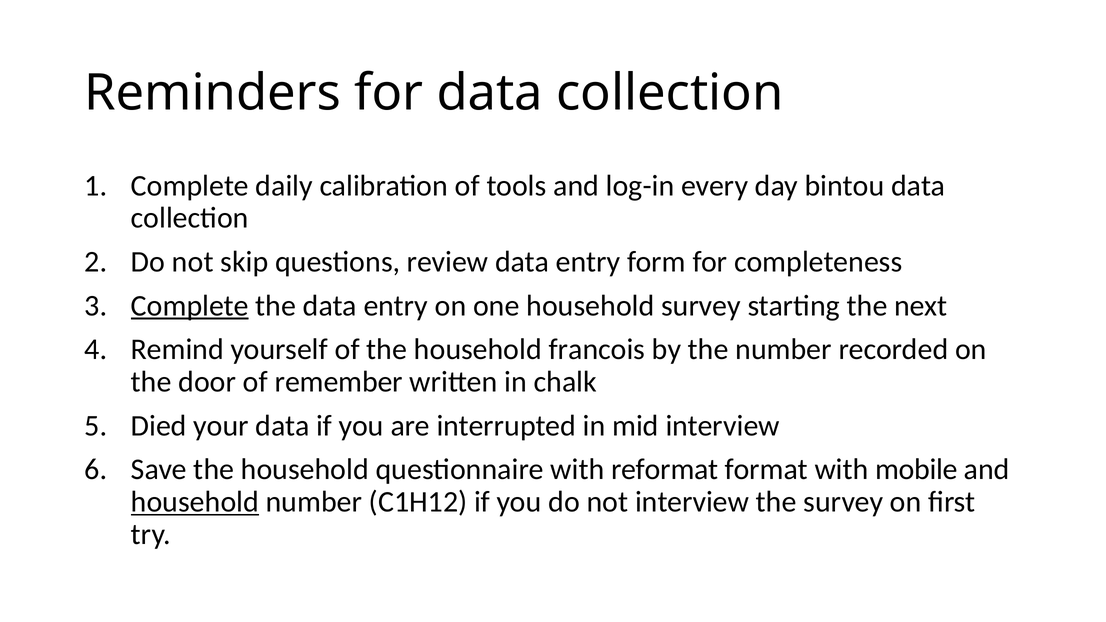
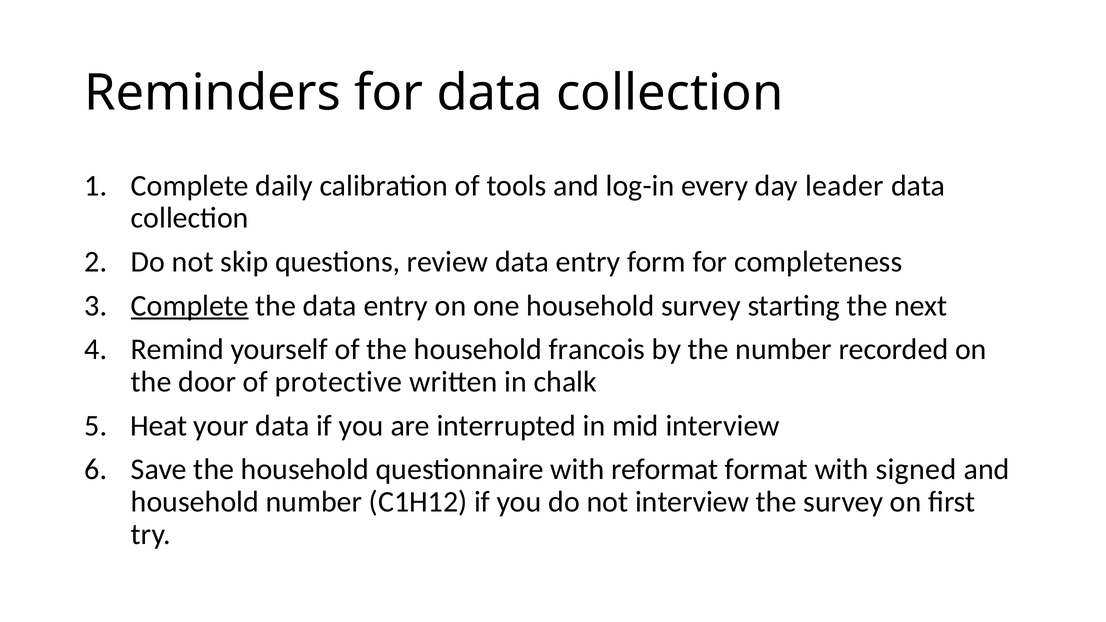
bintou: bintou -> leader
remember: remember -> protective
Died: Died -> Heat
mobile: mobile -> signed
household at (195, 502) underline: present -> none
